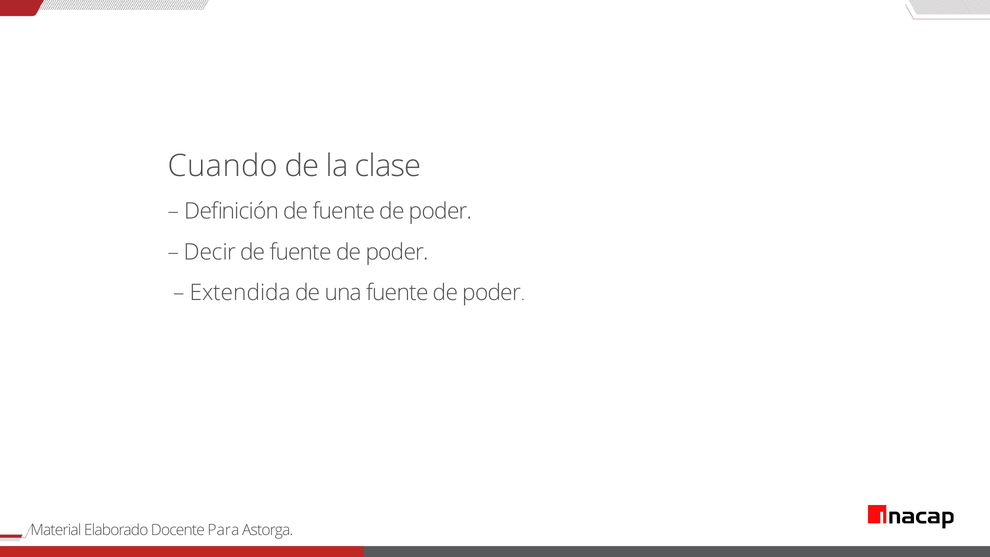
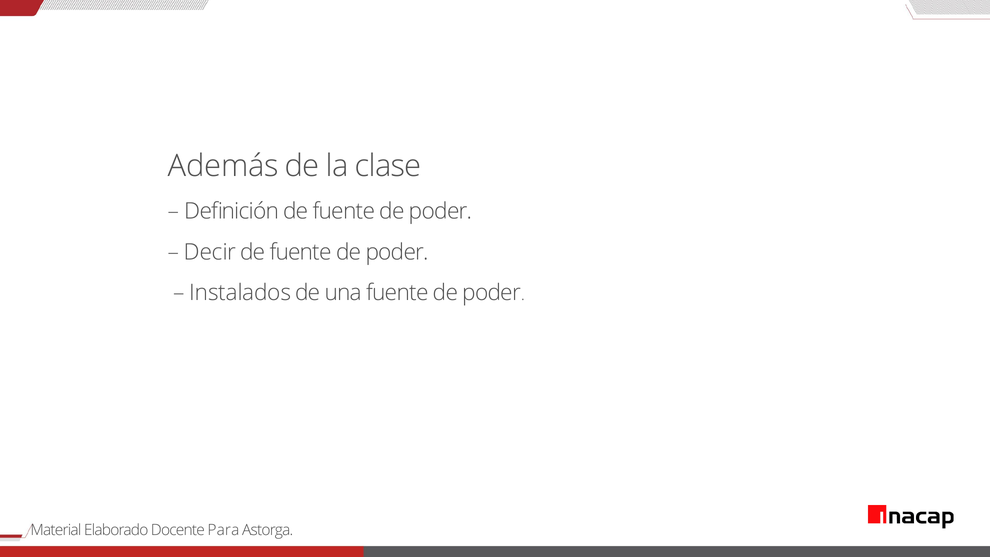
Cuando: Cuando -> Además
Extendida: Extendida -> Instalados
